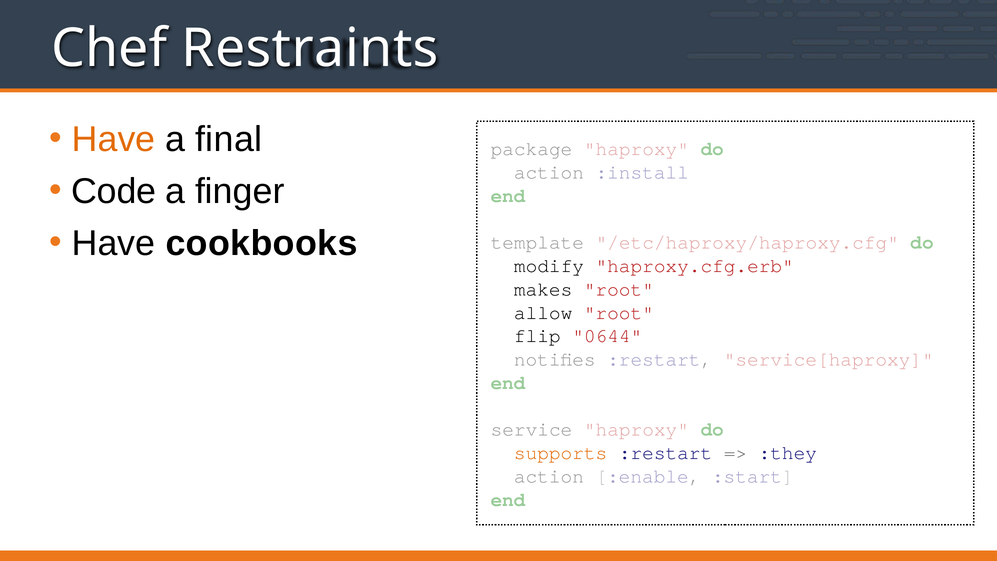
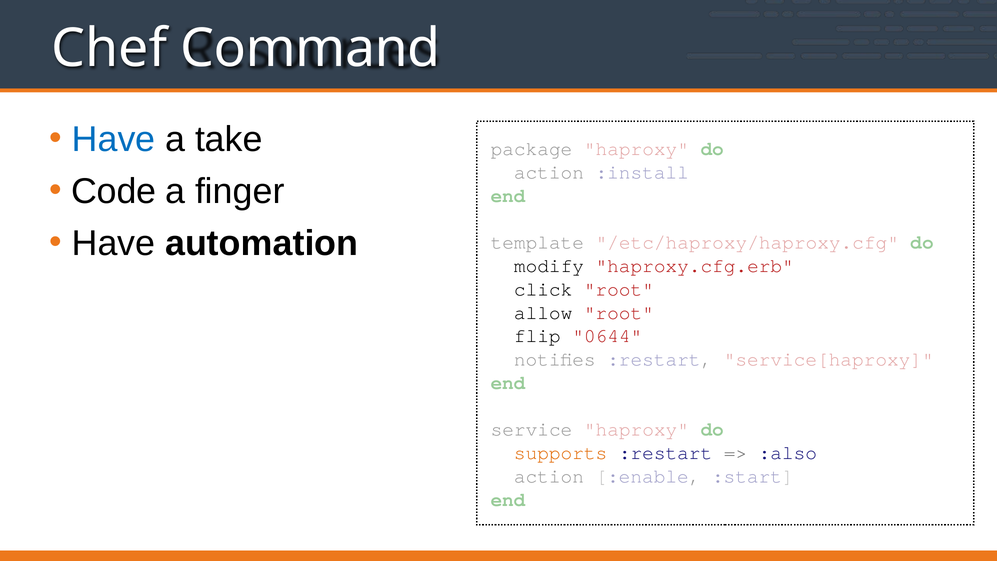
Restraints: Restraints -> Command
Have at (114, 139) colour: orange -> blue
final: final -> take
cookbooks: cookbooks -> automation
makes: makes -> click
:they: :they -> :also
